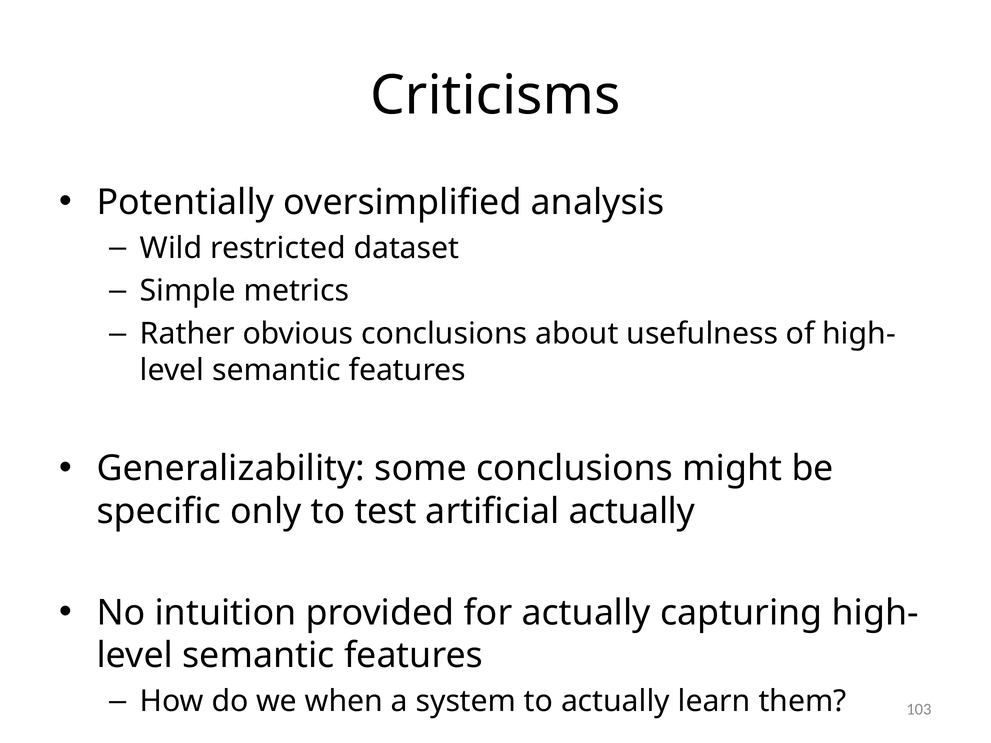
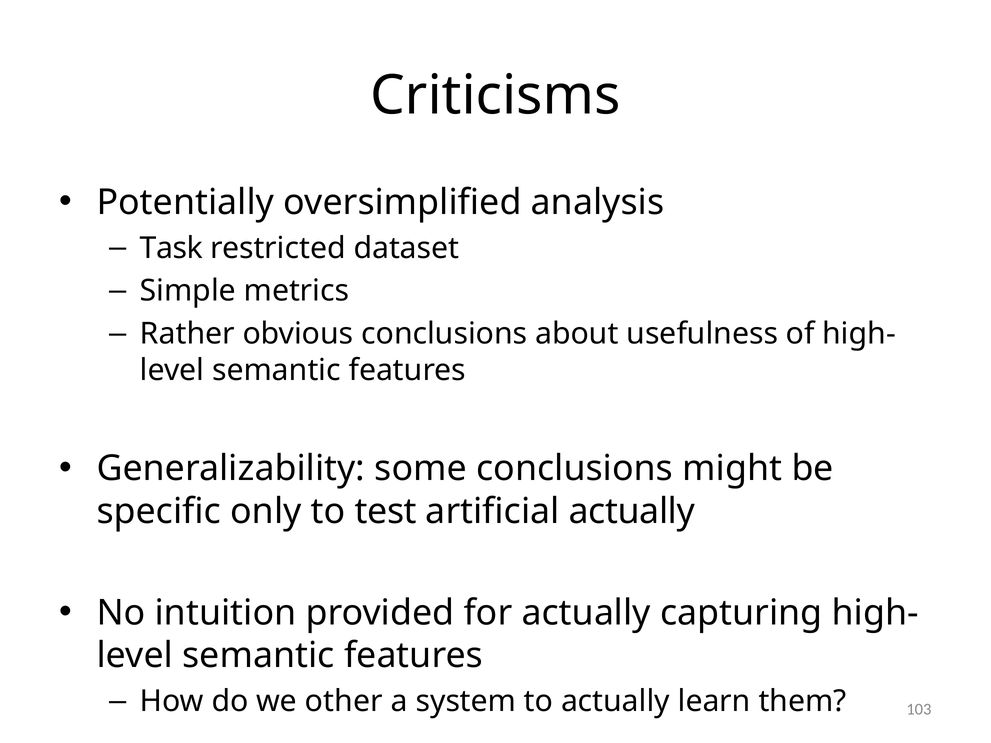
Wild: Wild -> Task
when: when -> other
